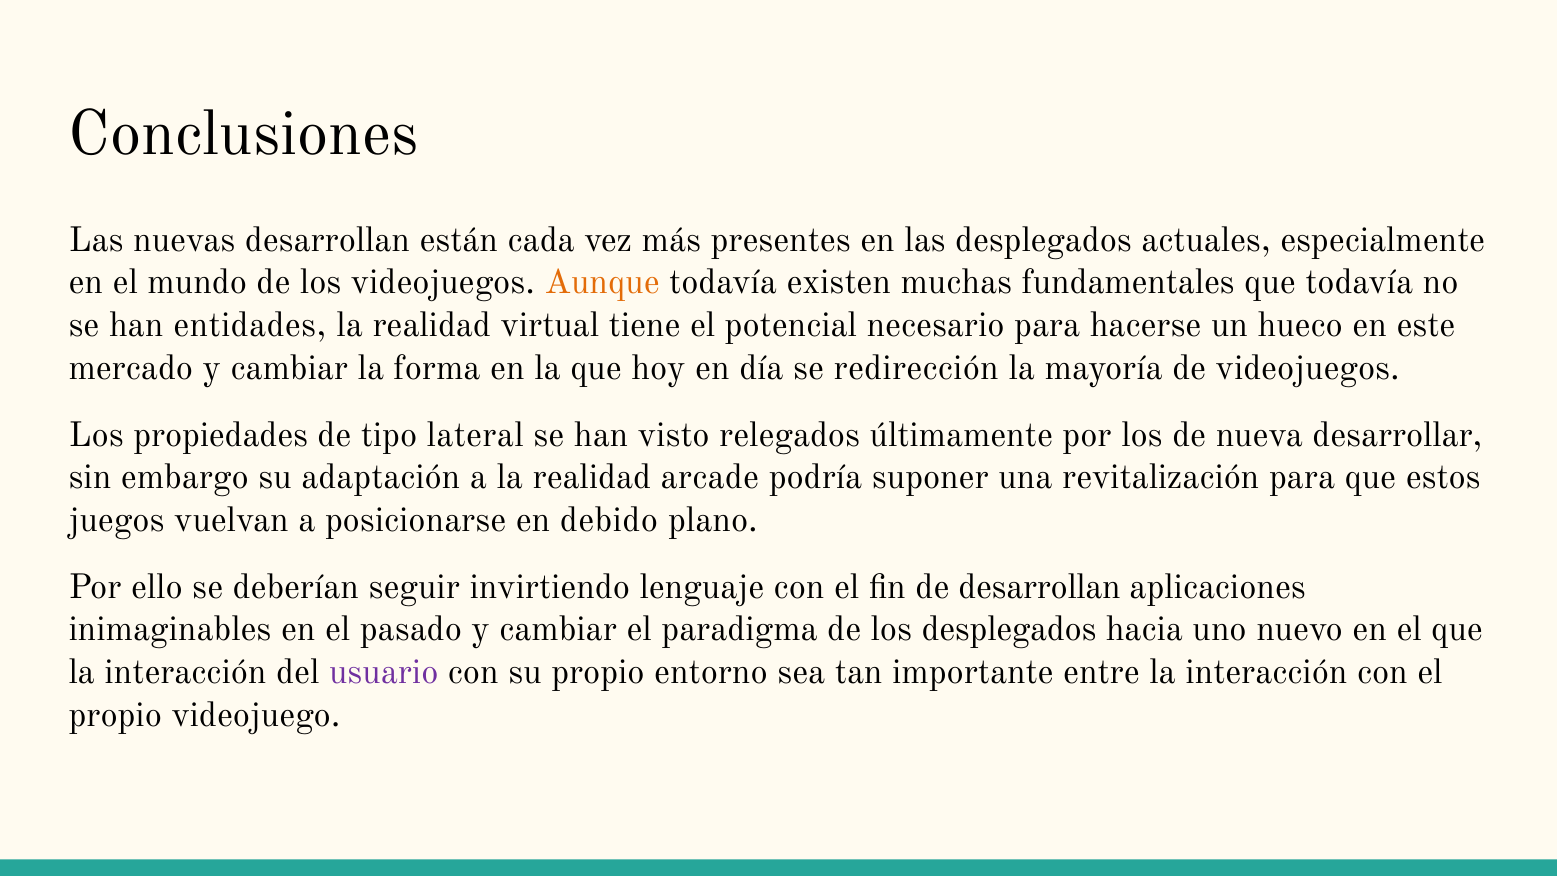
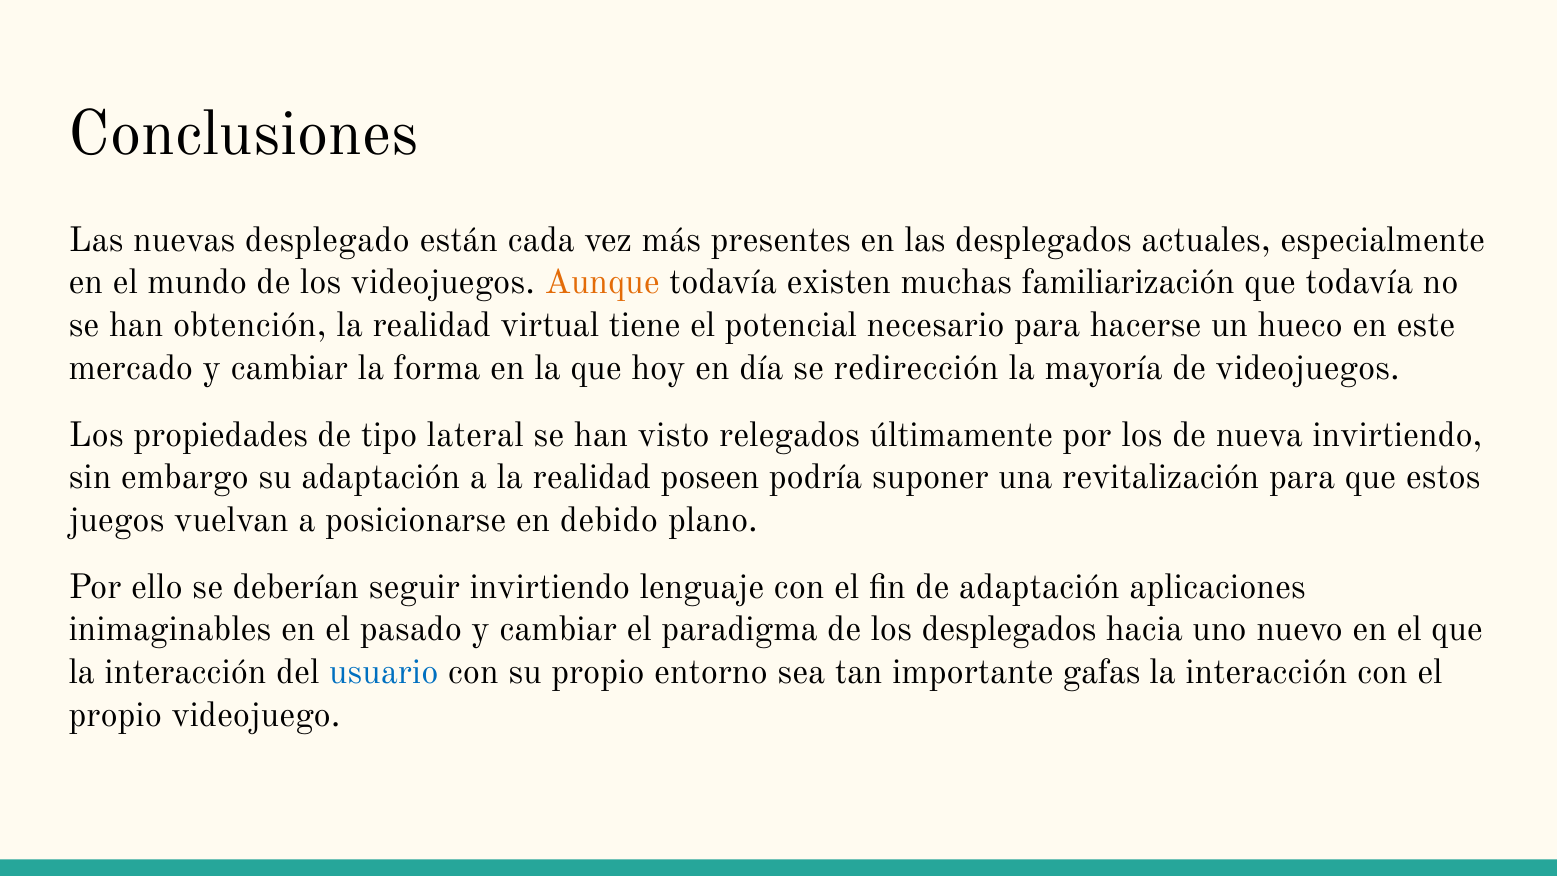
nuevas desarrollan: desarrollan -> desplegado
fundamentales: fundamentales -> familiarización
entidades: entidades -> obtención
nueva desarrollar: desarrollar -> invirtiendo
arcade: arcade -> poseen
de desarrollan: desarrollan -> adaptación
usuario colour: purple -> blue
entre: entre -> gafas
